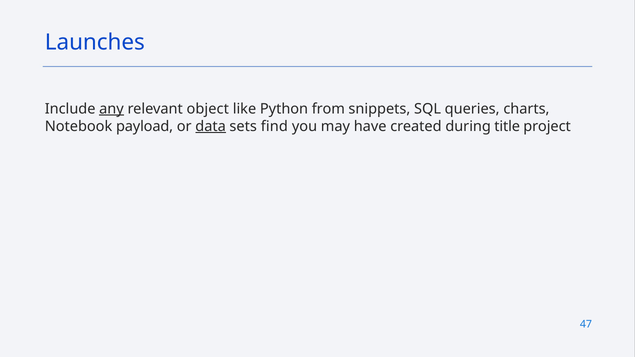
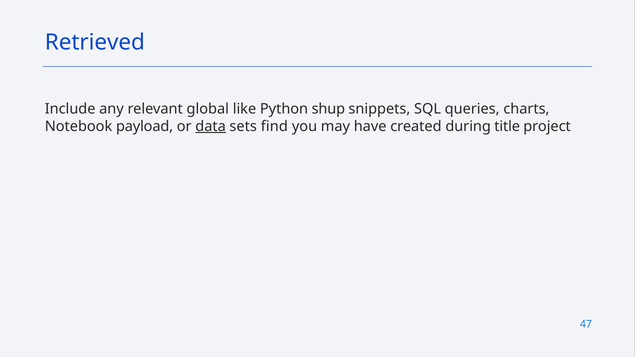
Launches: Launches -> Retrieved
any underline: present -> none
object: object -> global
from: from -> shup
